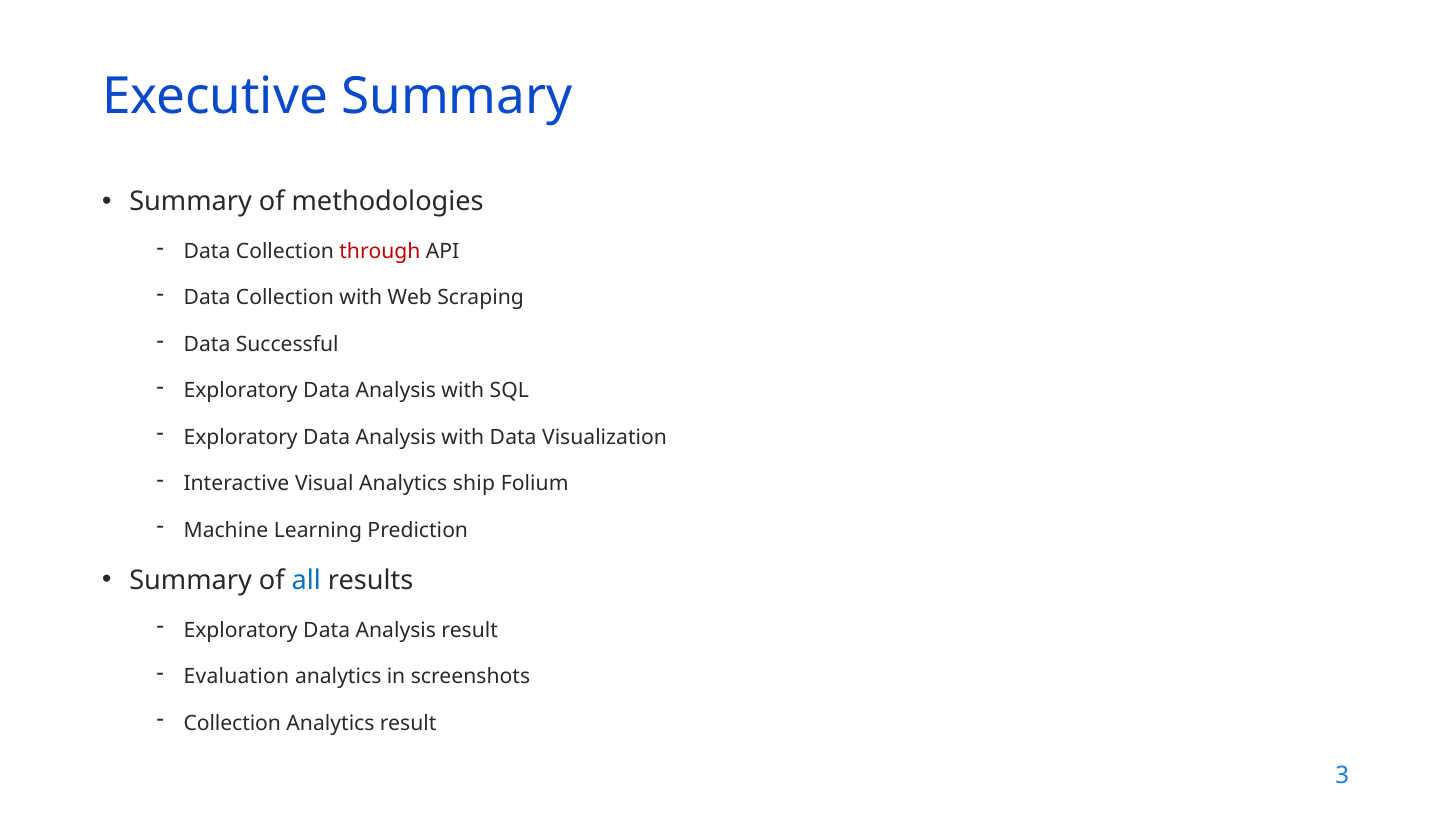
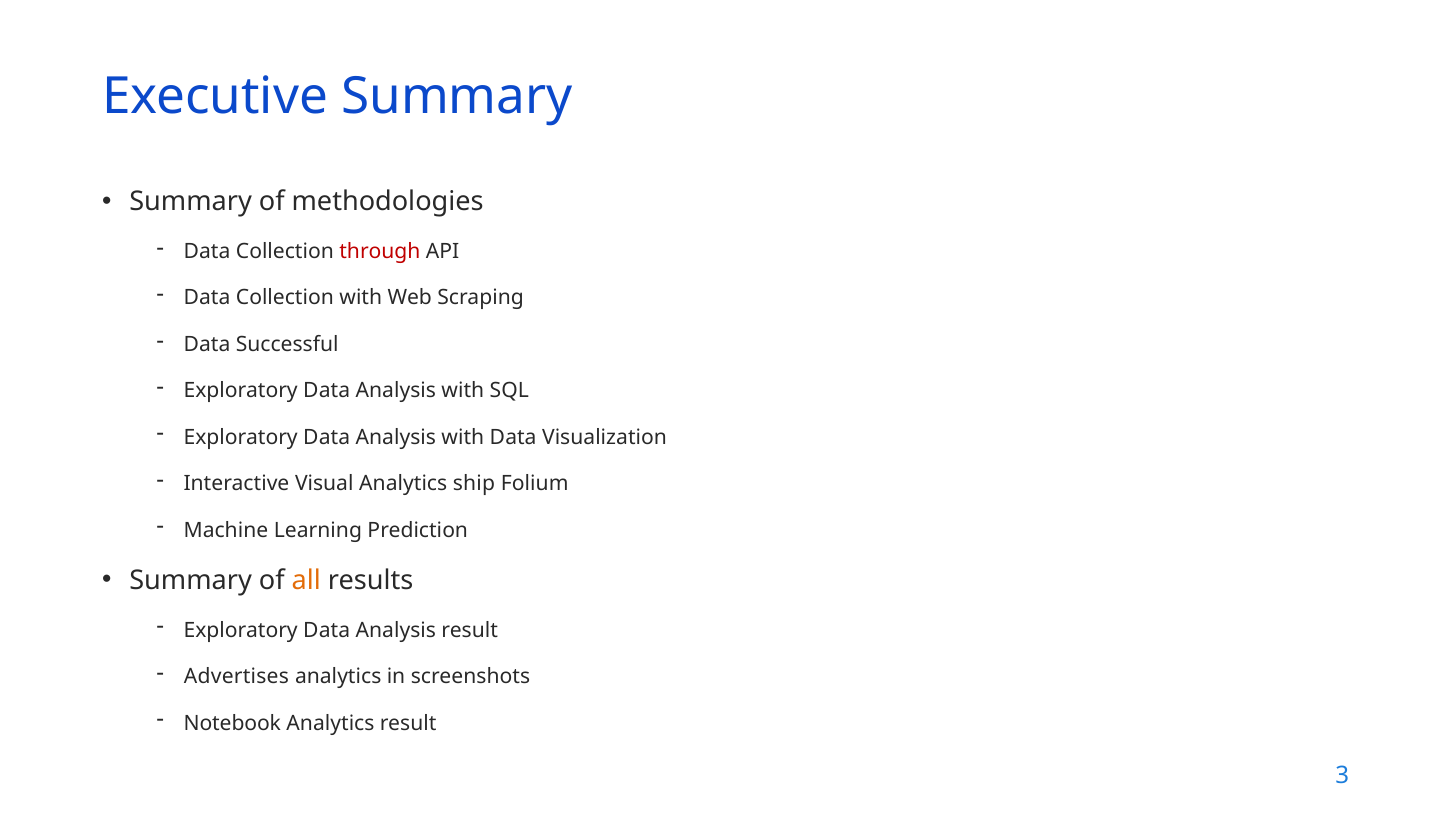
all colour: blue -> orange
Evaluation: Evaluation -> Advertises
Collection at (232, 723): Collection -> Notebook
